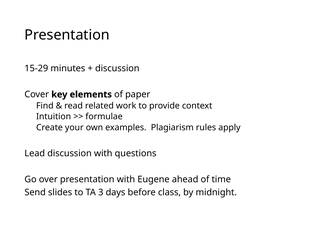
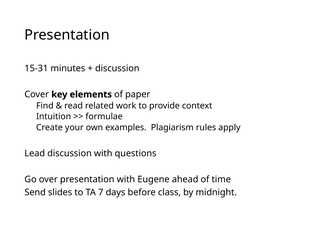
15-29: 15-29 -> 15-31
3: 3 -> 7
